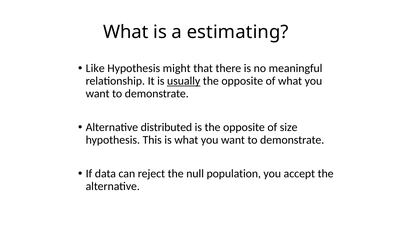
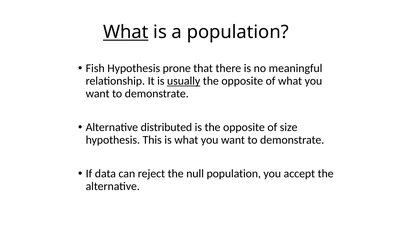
What at (126, 32) underline: none -> present
a estimating: estimating -> population
Like: Like -> Fish
might: might -> prone
